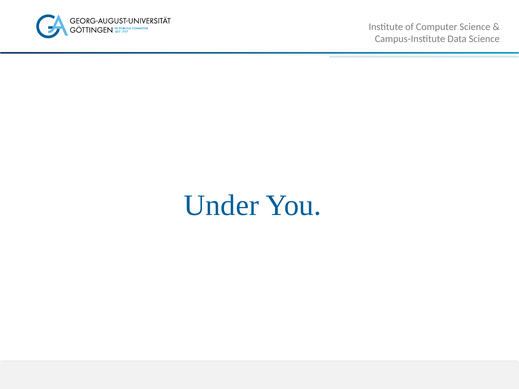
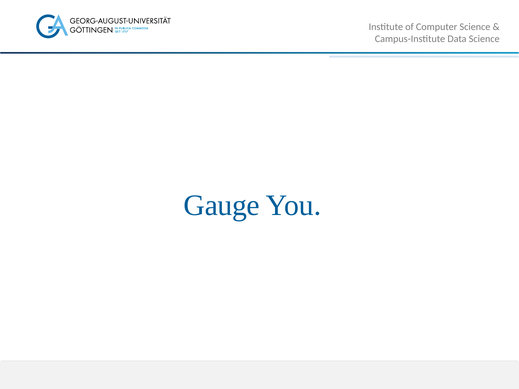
Under: Under -> Gauge
